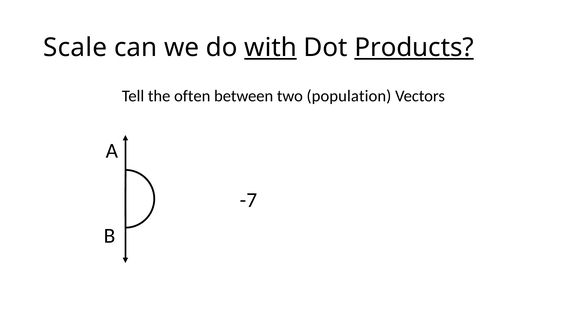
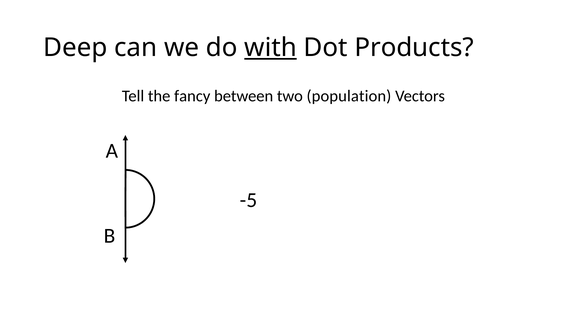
Scale: Scale -> Deep
Products underline: present -> none
often: often -> fancy
-7: -7 -> -5
